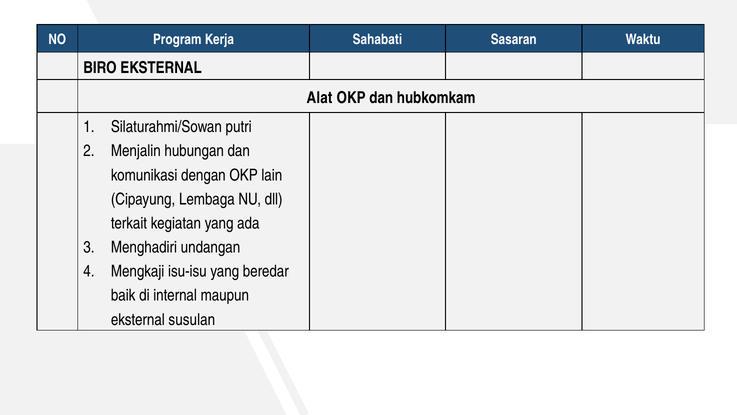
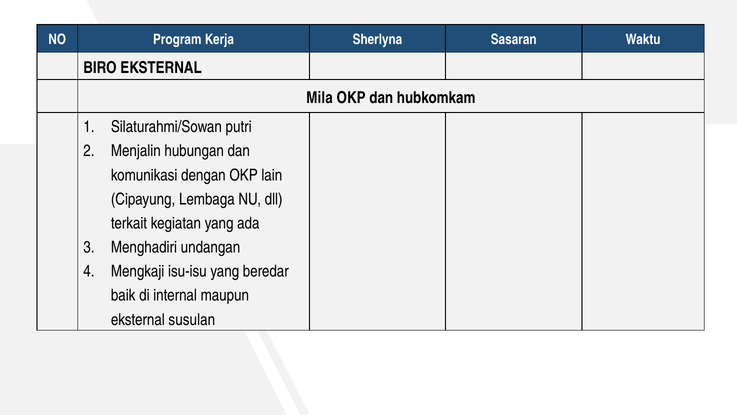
Sahabati: Sahabati -> Sherlyna
Alat: Alat -> Mila
